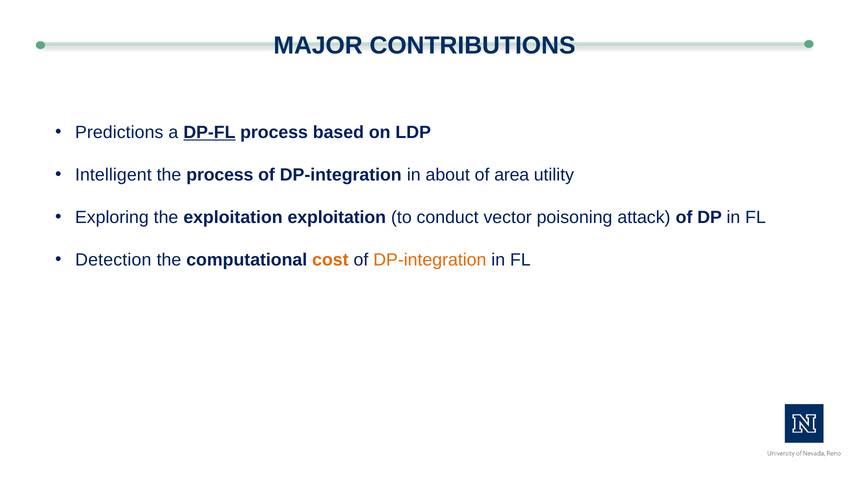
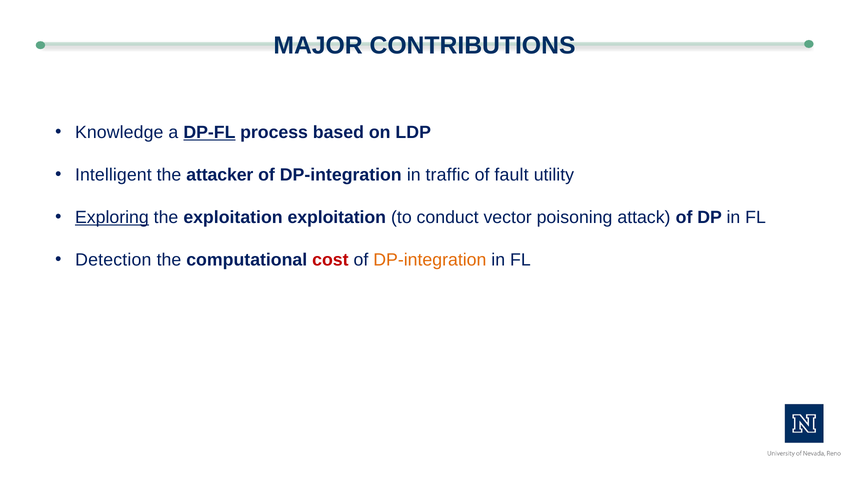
Predictions: Predictions -> Knowledge
the process: process -> attacker
about: about -> traffic
area: area -> fault
Exploring underline: none -> present
cost colour: orange -> red
